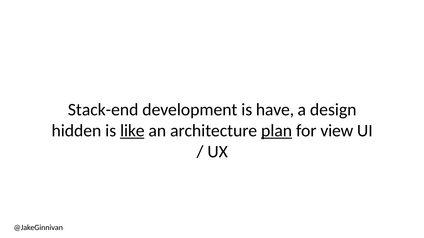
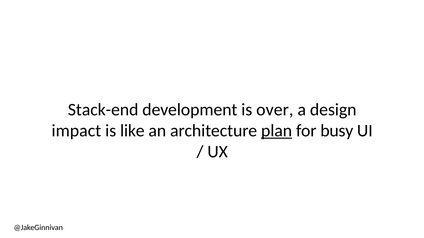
have: have -> over
hidden: hidden -> impact
like underline: present -> none
view: view -> busy
